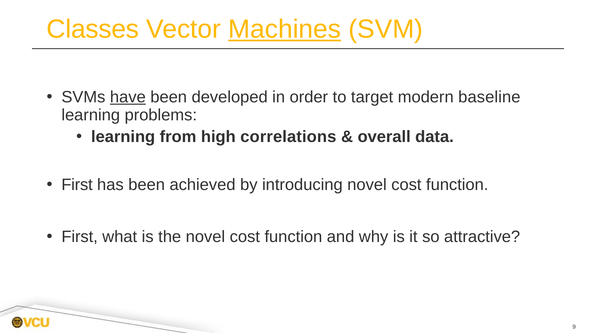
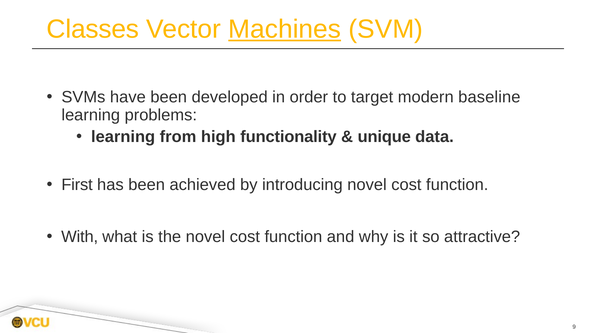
have underline: present -> none
correlations: correlations -> functionality
overall: overall -> unique
First at (80, 237): First -> With
